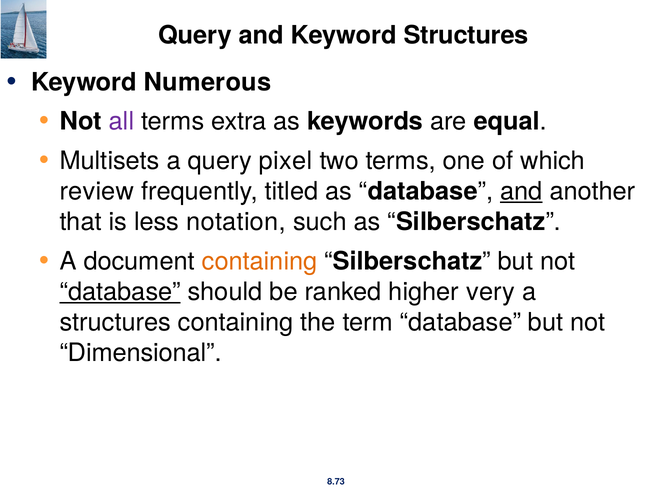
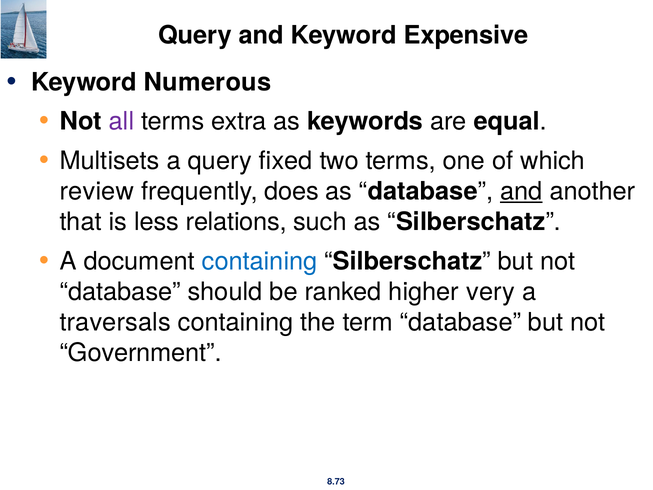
Keyword Structures: Structures -> Expensive
pixel: pixel -> fixed
titled: titled -> does
notation: notation -> relations
containing at (260, 261) colour: orange -> blue
database at (120, 292) underline: present -> none
structures at (115, 322): structures -> traversals
Dimensional: Dimensional -> Government
